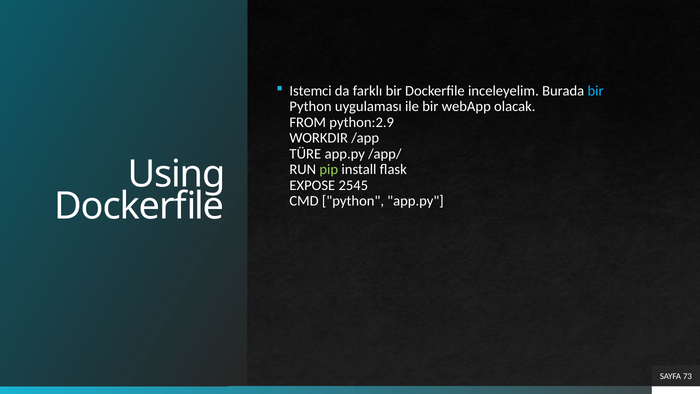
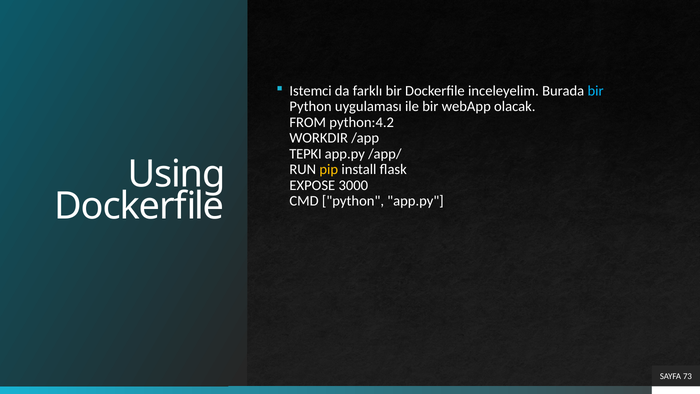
python:2.9: python:2.9 -> python:4.2
TÜRE: TÜRE -> TEPKI
pip colour: light green -> yellow
2545: 2545 -> 3000
